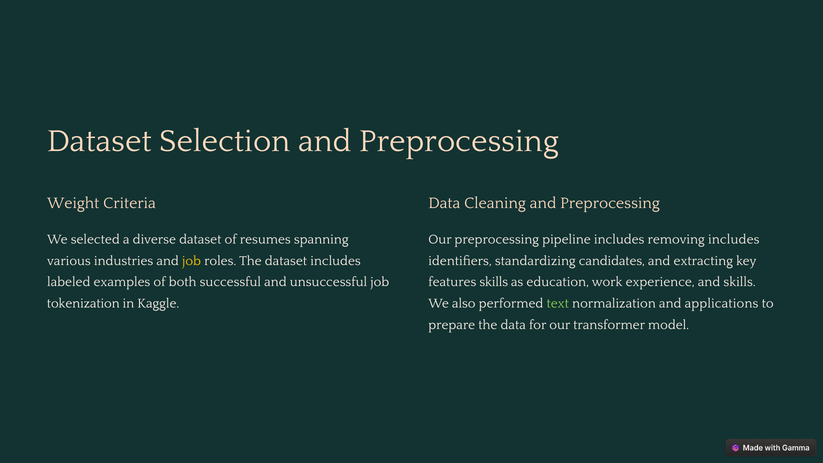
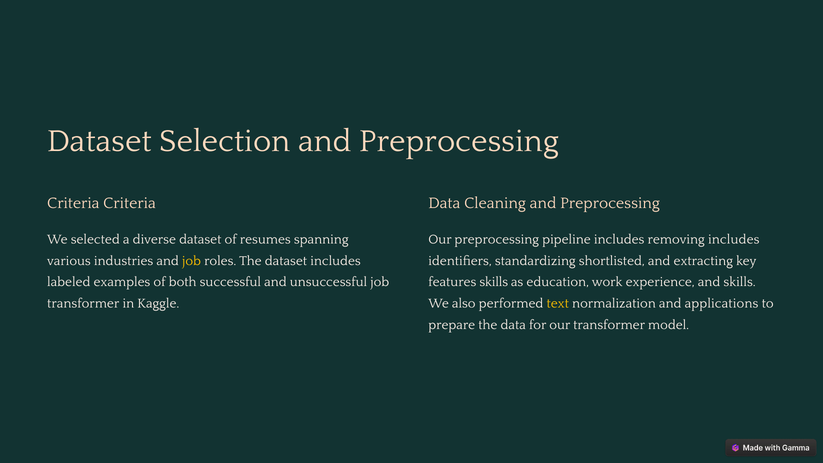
Weight at (73, 203): Weight -> Criteria
candidates: candidates -> shortlisted
tokenization at (83, 303): tokenization -> transformer
text colour: light green -> yellow
